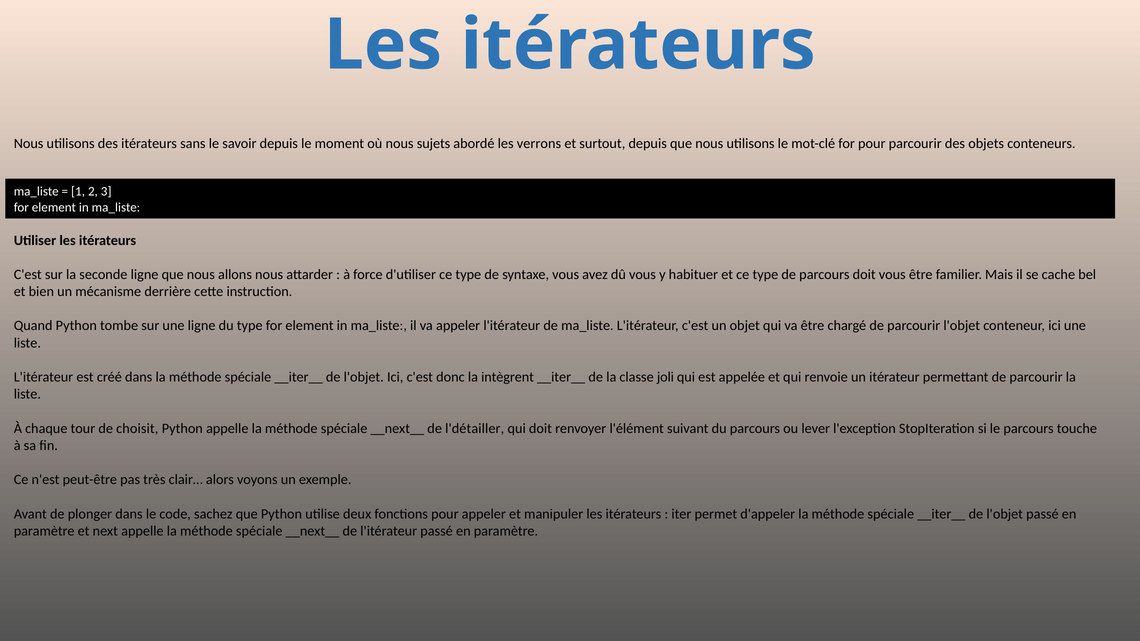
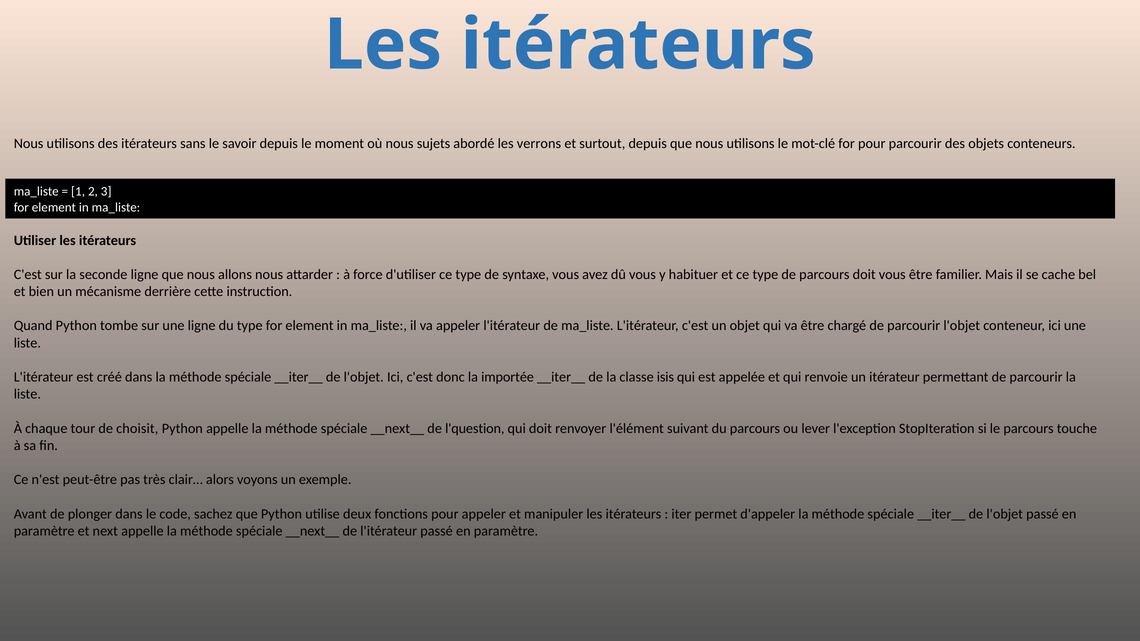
intègrent: intègrent -> importée
joli: joli -> isis
l'détailler: l'détailler -> l'question
